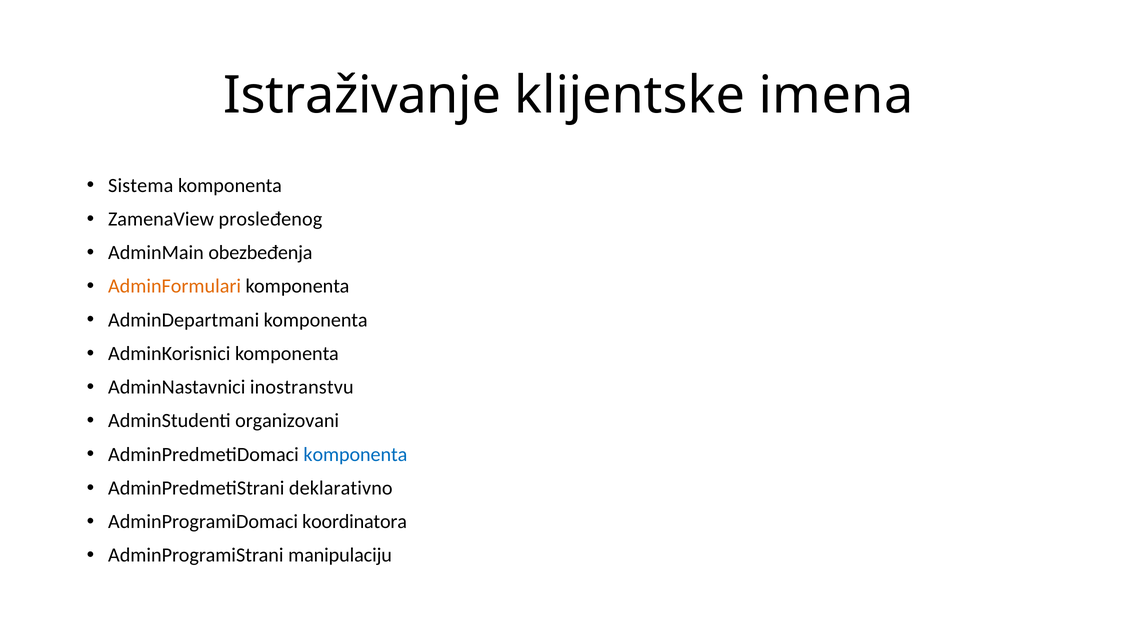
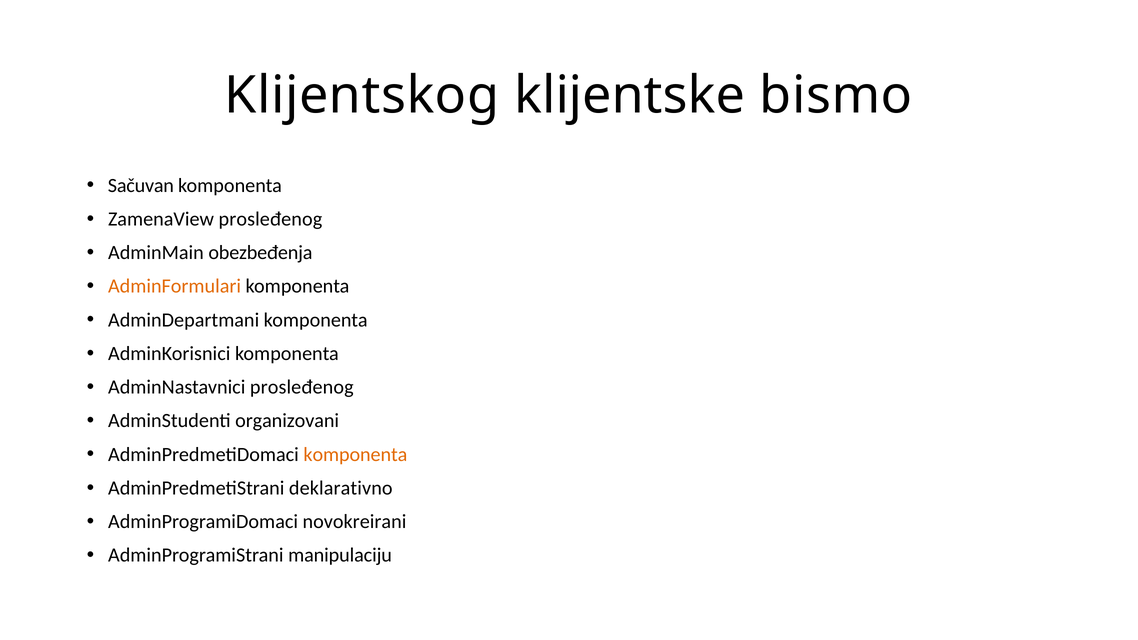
Istraživanje: Istraživanje -> Klijentskog
imena: imena -> bismo
Sistema: Sistema -> Sačuvan
AdminNastavnici inostranstvu: inostranstvu -> prosleđenog
komponenta at (355, 455) colour: blue -> orange
koordinatora: koordinatora -> novokreirani
